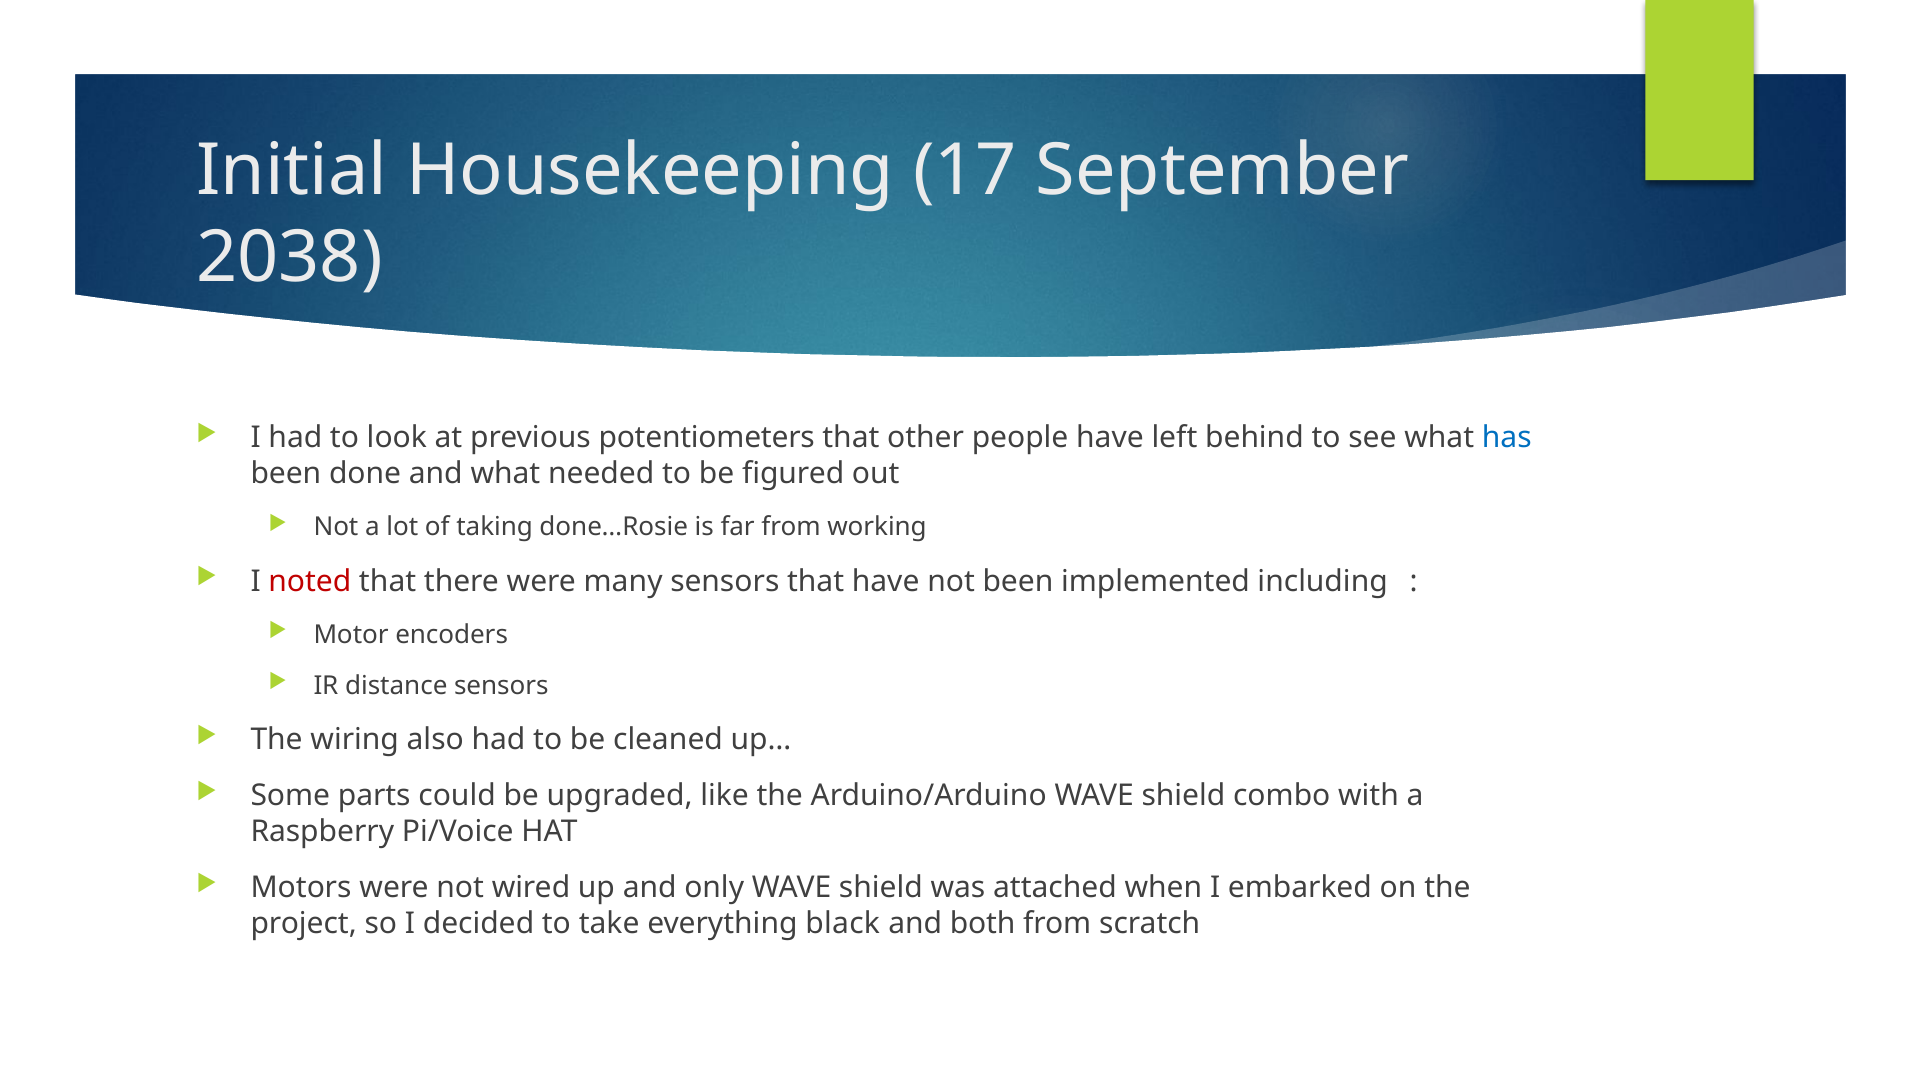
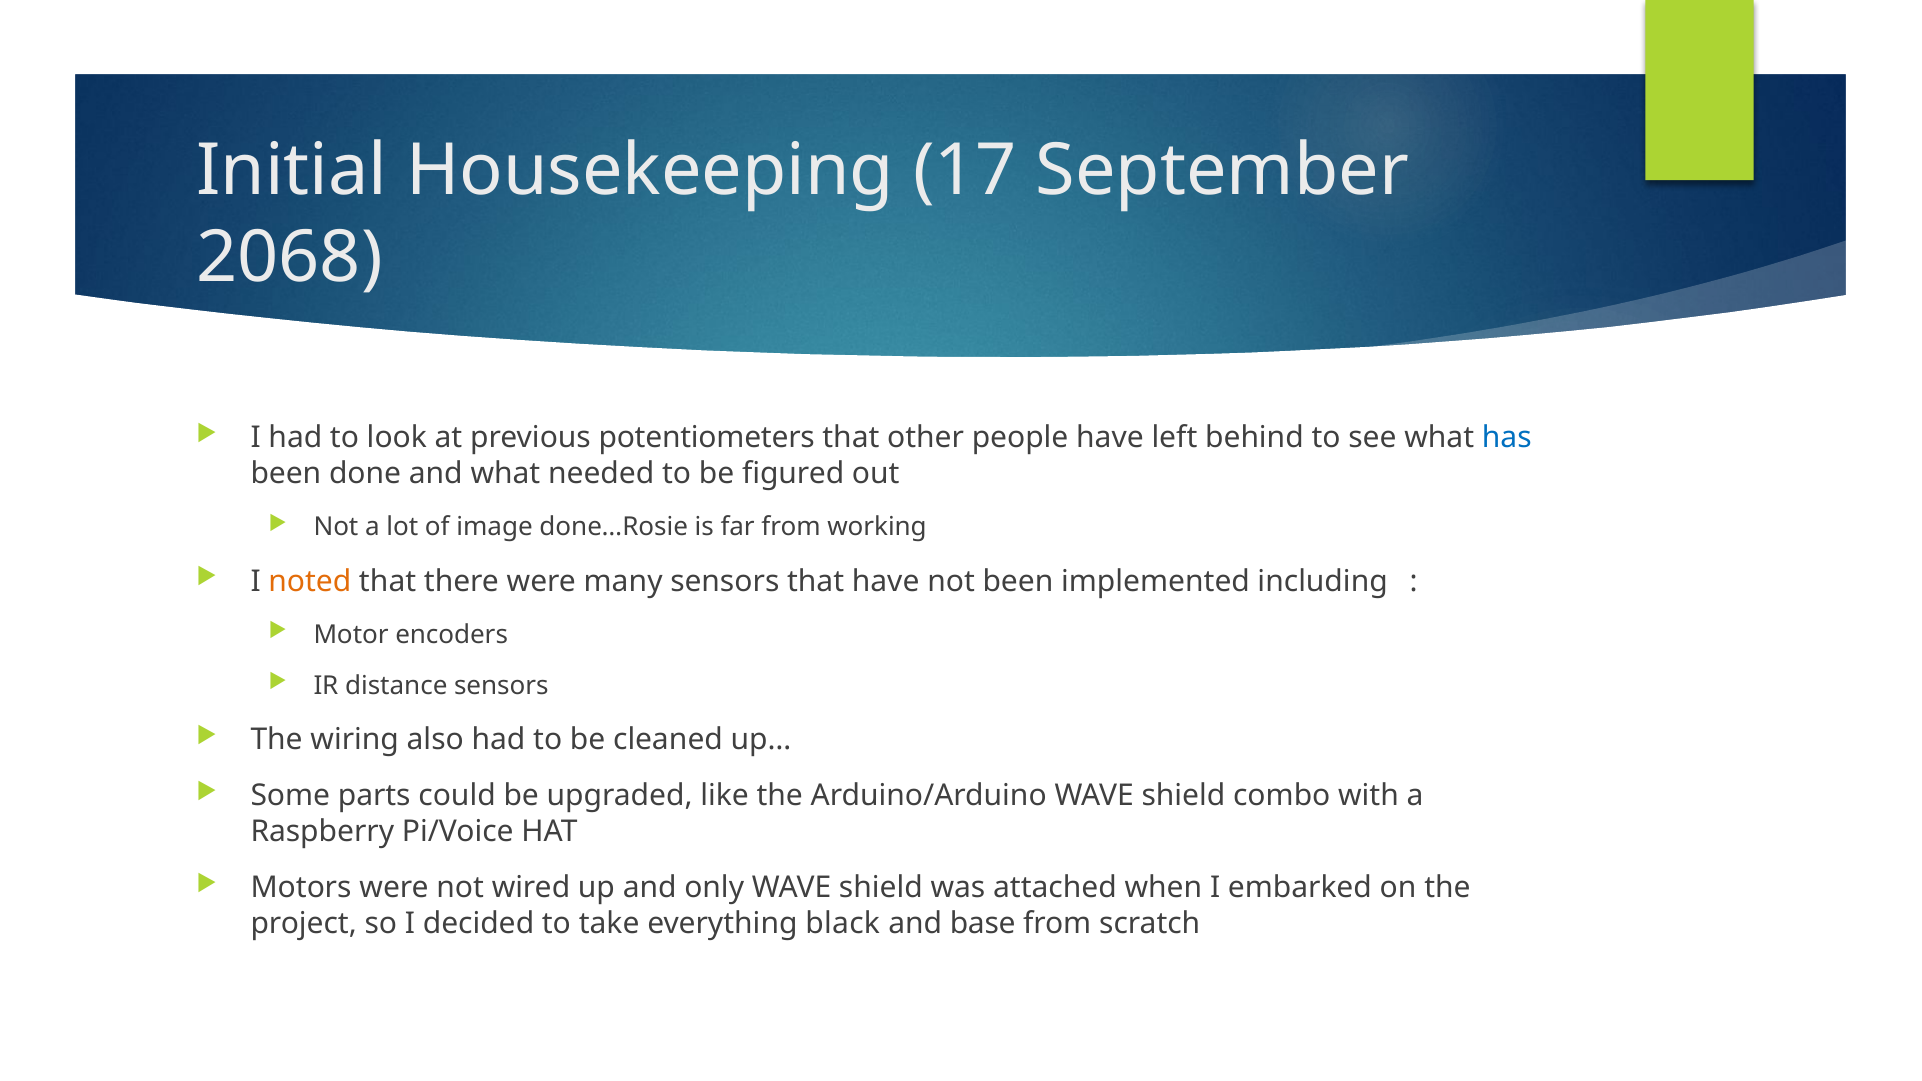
2038: 2038 -> 2068
taking: taking -> image
noted colour: red -> orange
both: both -> base
